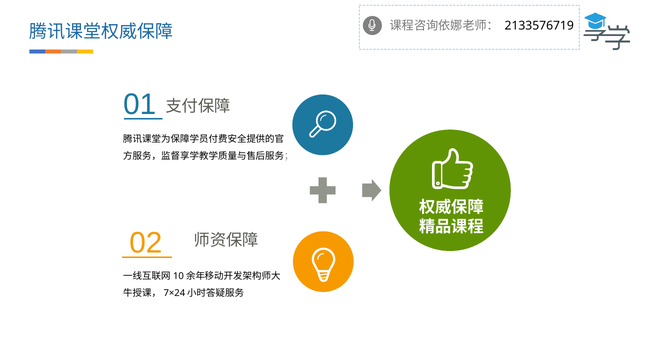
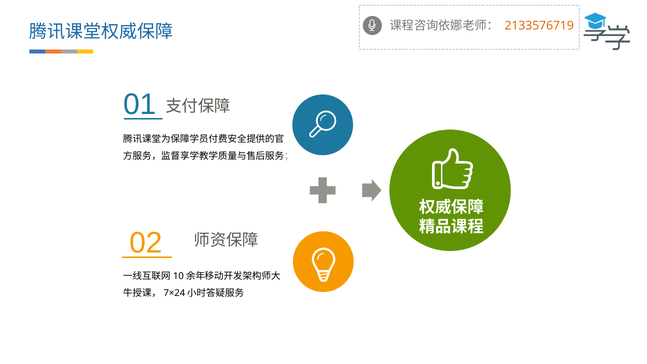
2133576719 colour: black -> orange
